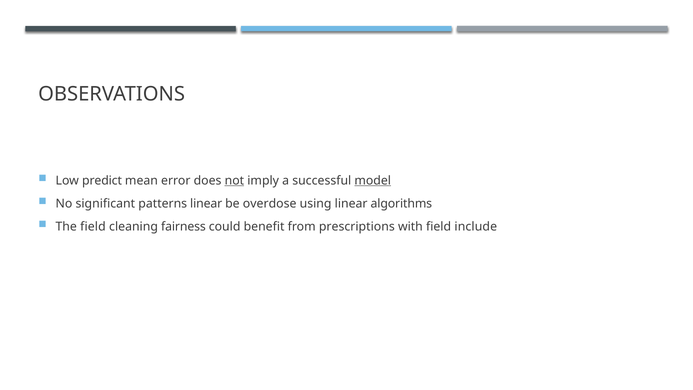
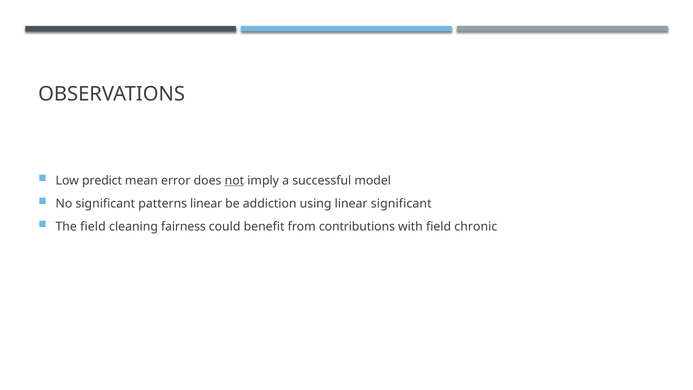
model underline: present -> none
overdose: overdose -> addiction
linear algorithms: algorithms -> significant
prescriptions: prescriptions -> contributions
include: include -> chronic
